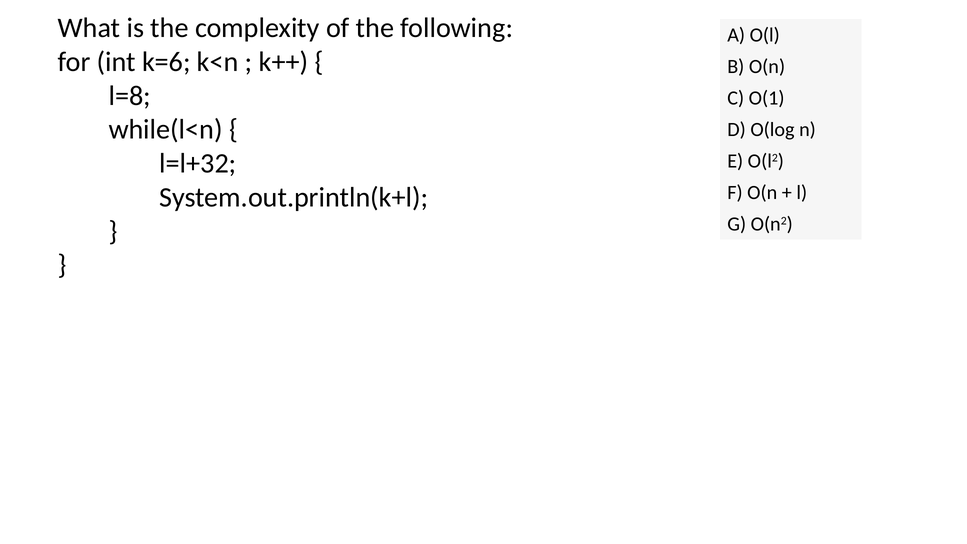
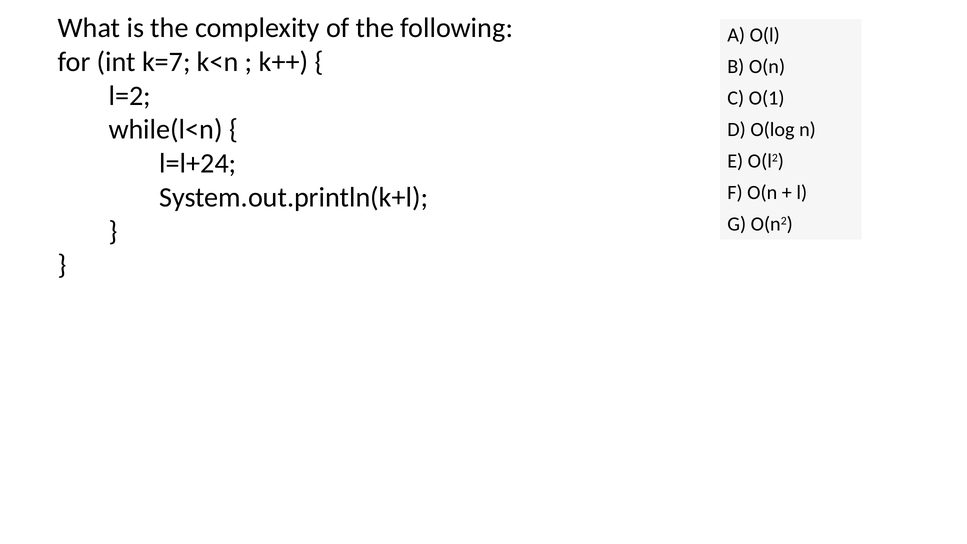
k=6: k=6 -> k=7
l=8: l=8 -> l=2
l=l+32: l=l+32 -> l=l+24
